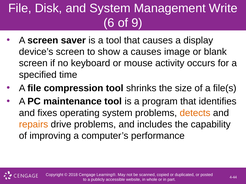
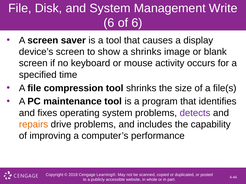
of 9: 9 -> 6
a causes: causes -> shrinks
detects colour: orange -> purple
